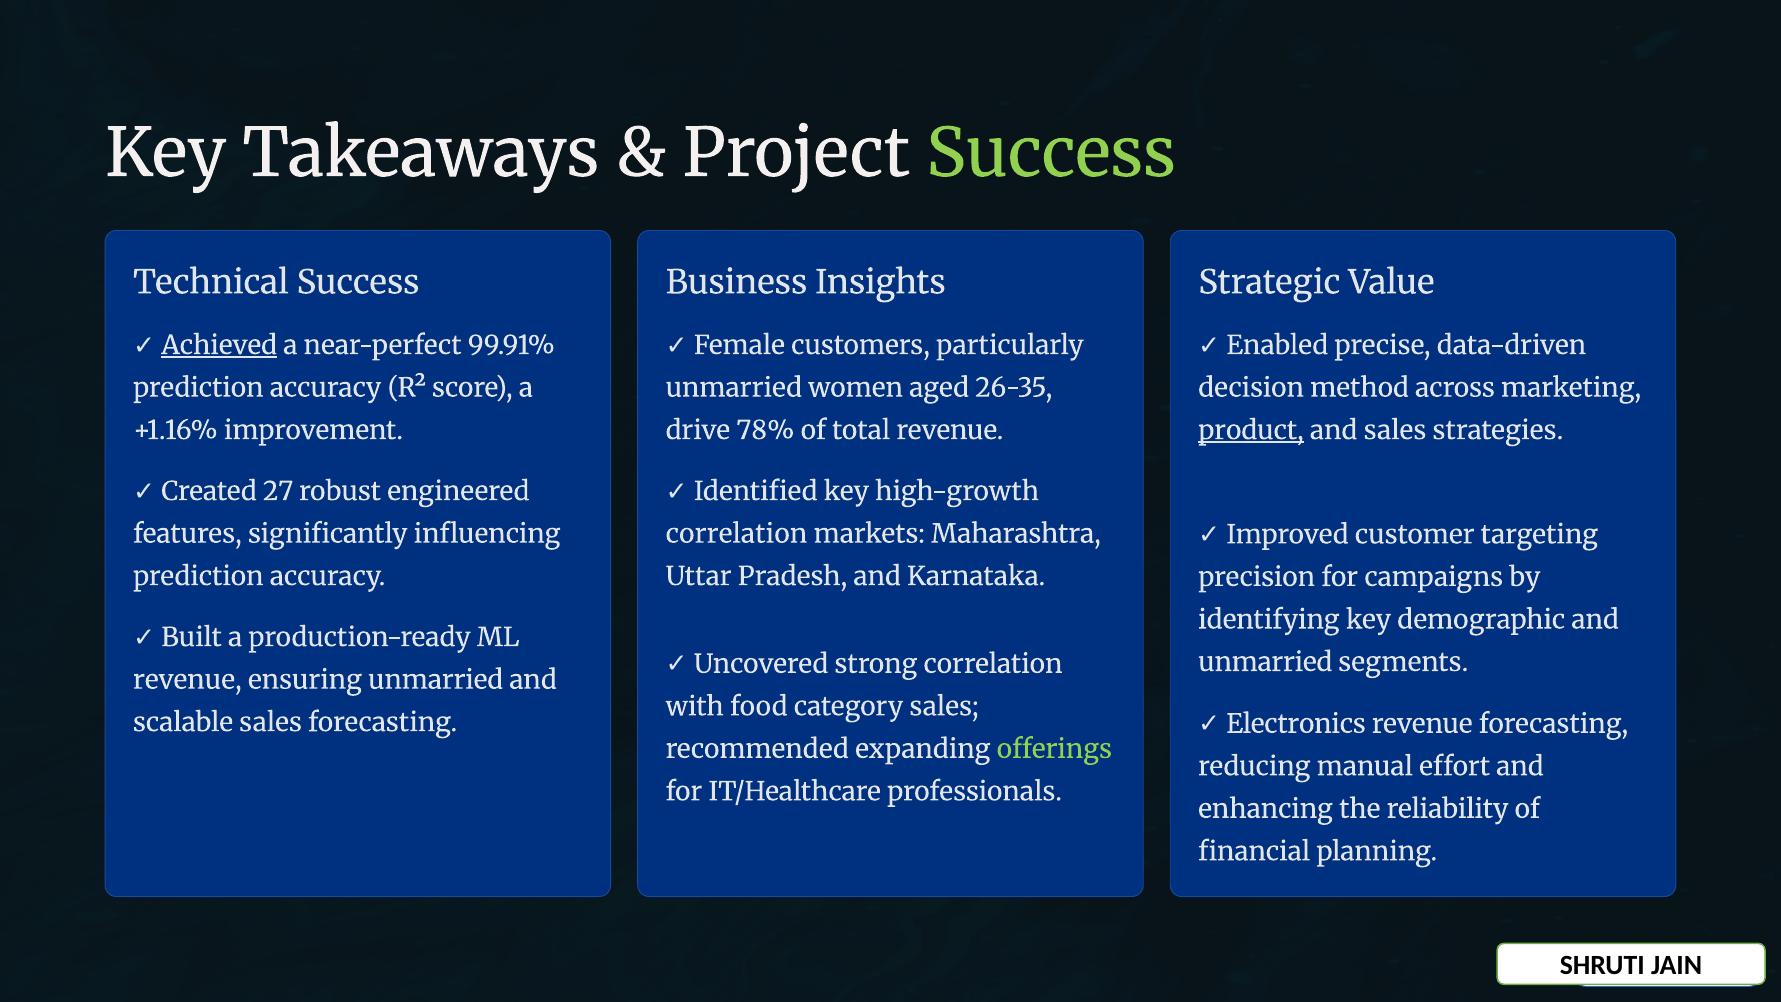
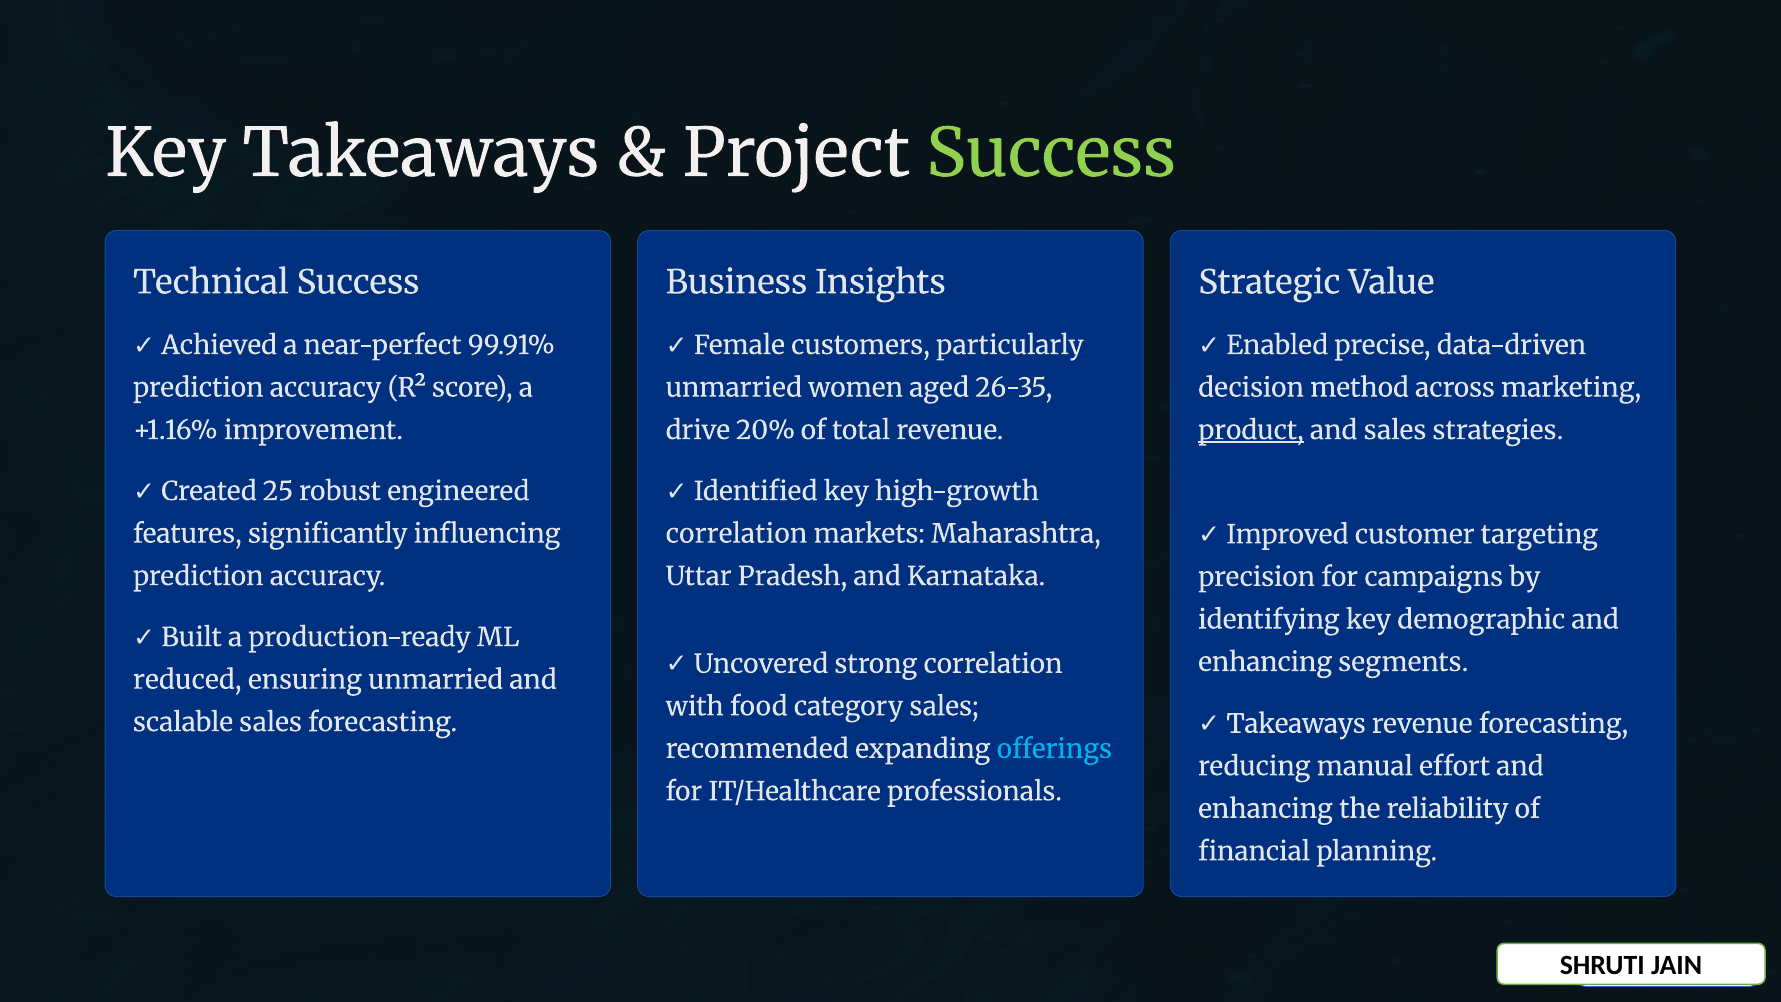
Achieved underline: present -> none
78%: 78% -> 20%
27: 27 -> 25
unmarried at (1265, 662): unmarried -> enhancing
revenue at (187, 680): revenue -> reduced
Electronics at (1296, 724): Electronics -> Takeaways
offerings colour: light green -> light blue
